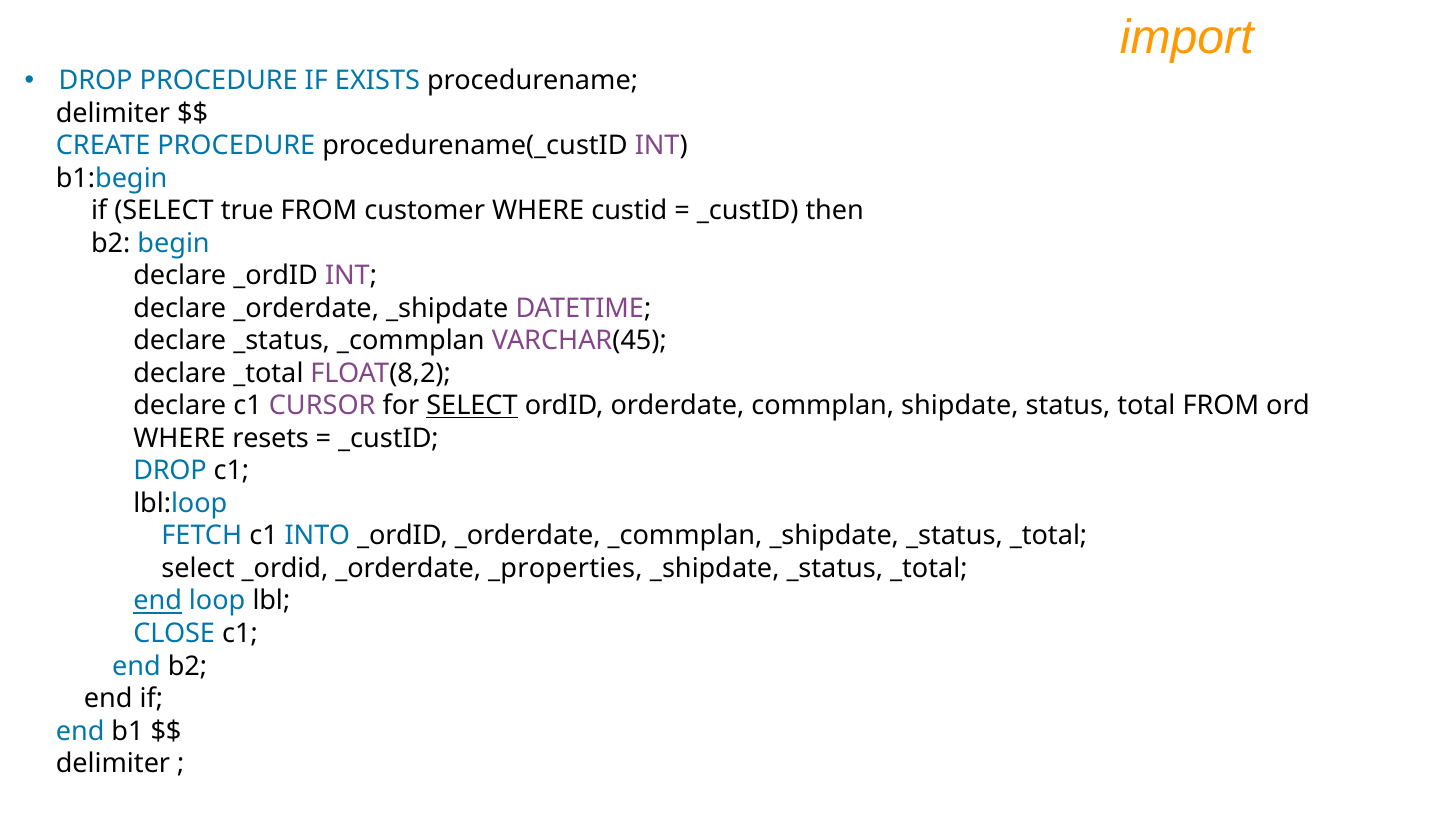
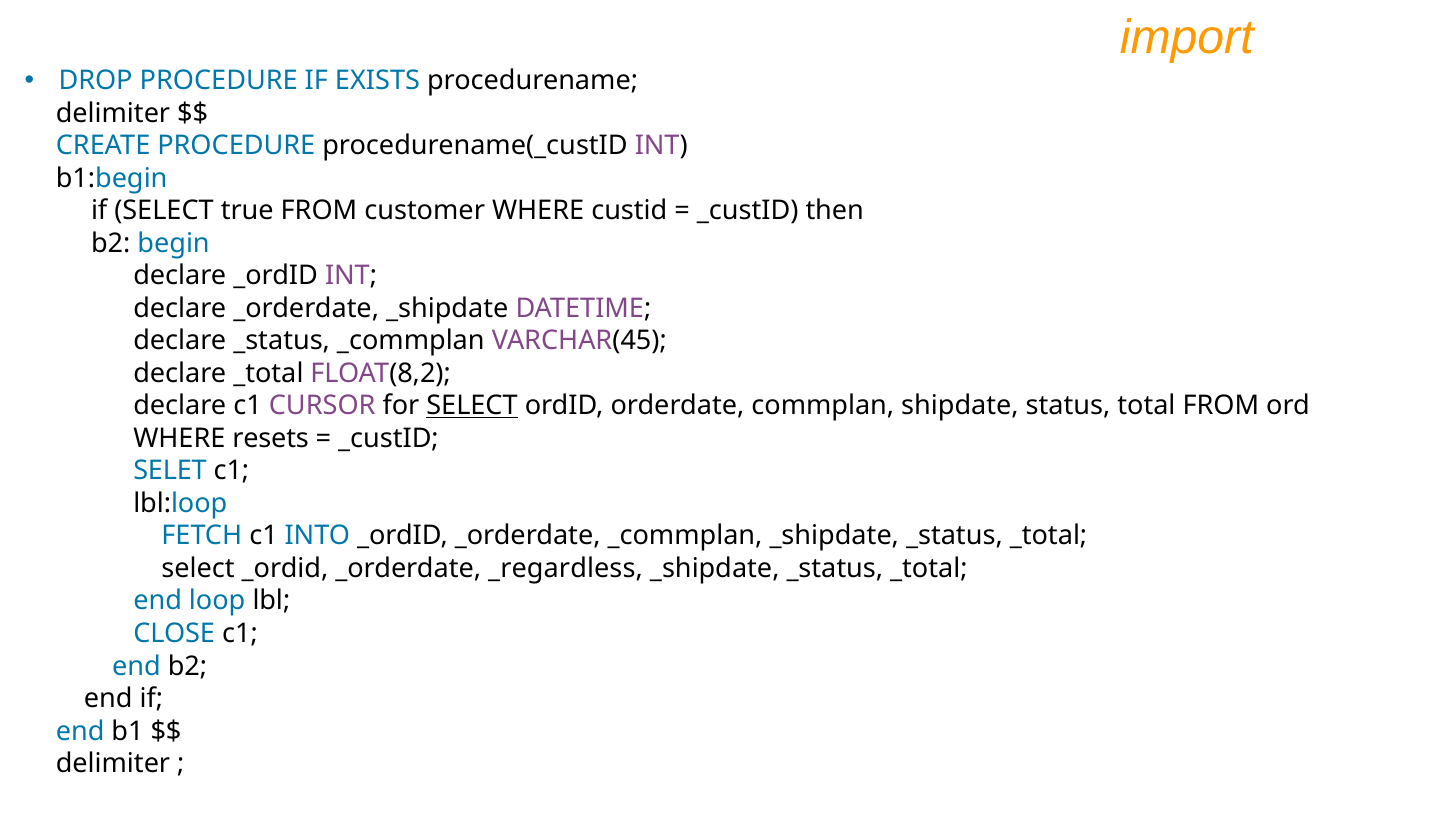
DROP at (170, 471): DROP -> SELET
_properties: _properties -> _regardless
end at (158, 601) underline: present -> none
